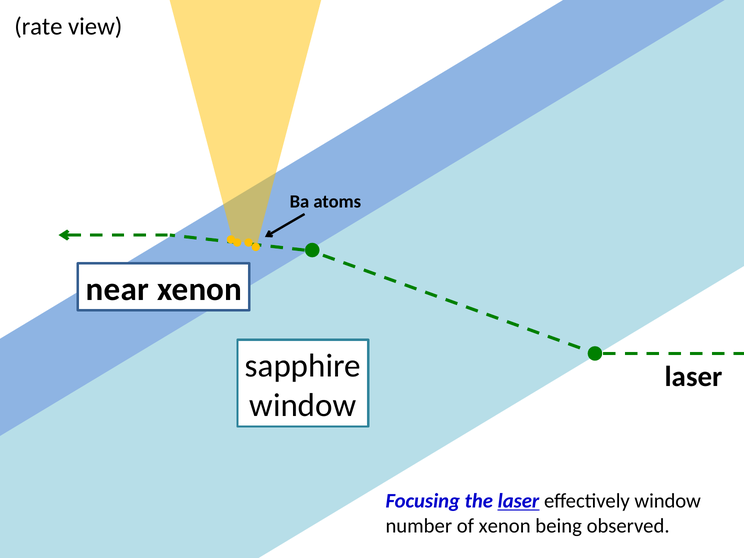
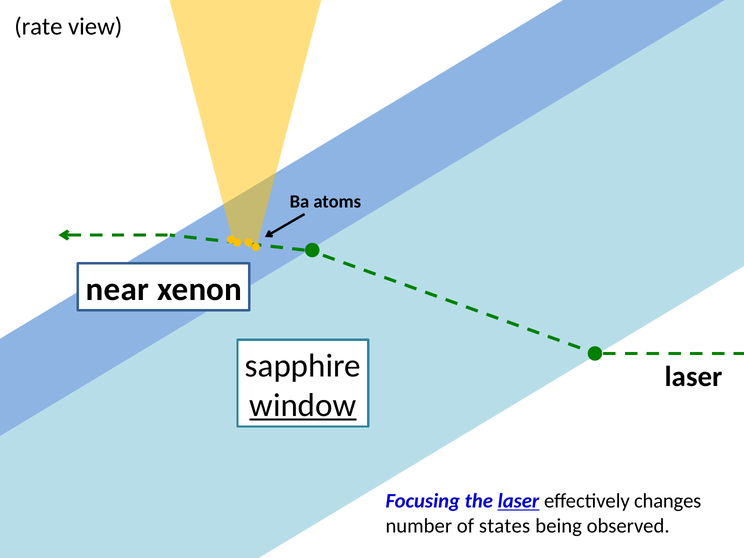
window at (303, 405) underline: none -> present
effectively window: window -> changes
of xenon: xenon -> states
